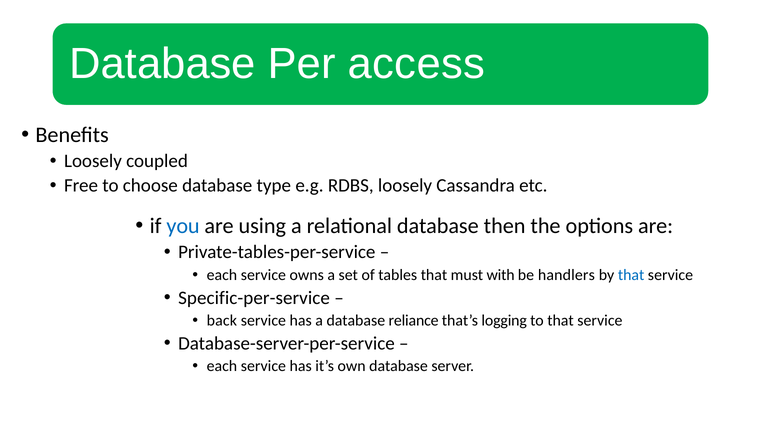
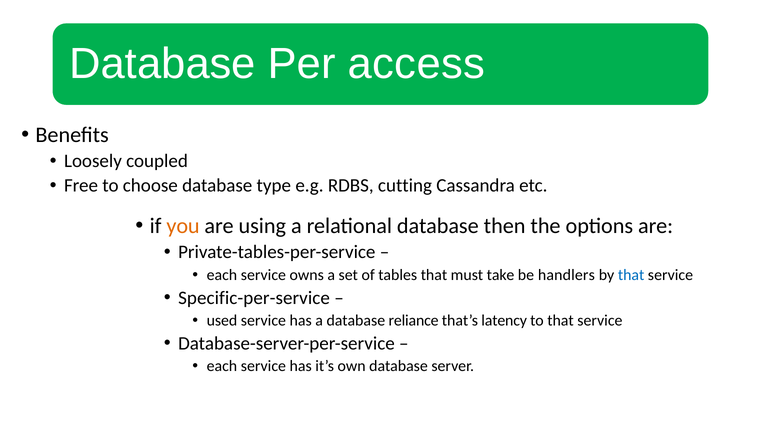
RDBS loosely: loosely -> cutting
you colour: blue -> orange
with: with -> take
back: back -> used
logging: logging -> latency
